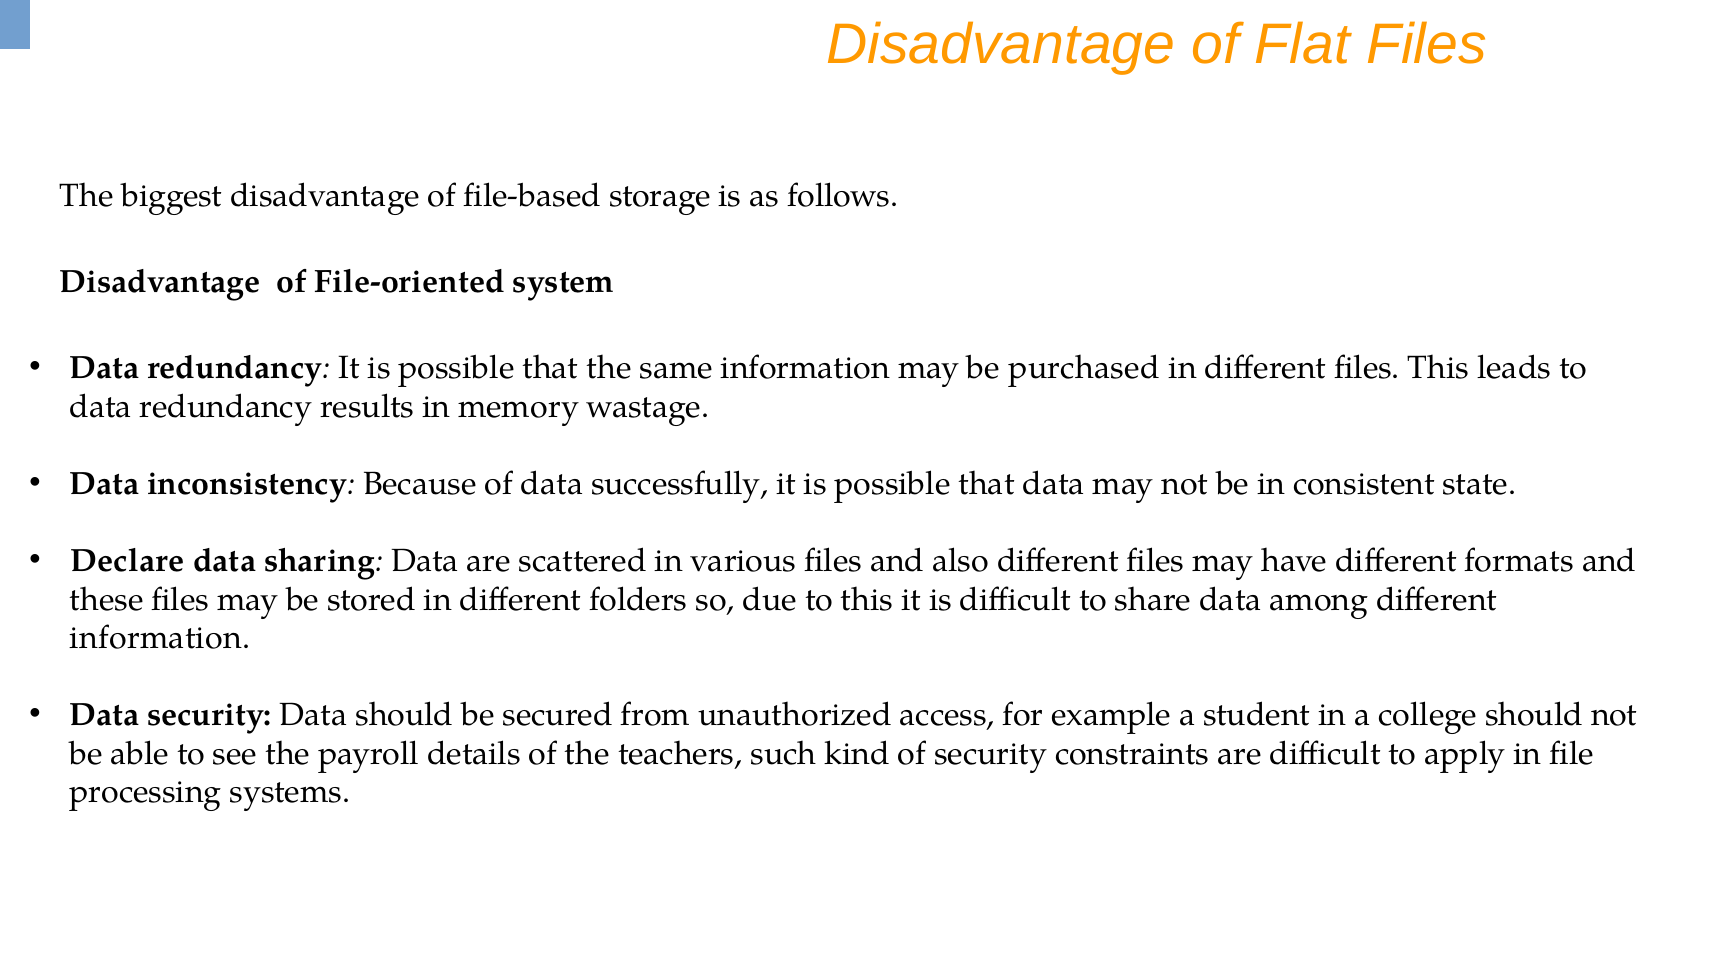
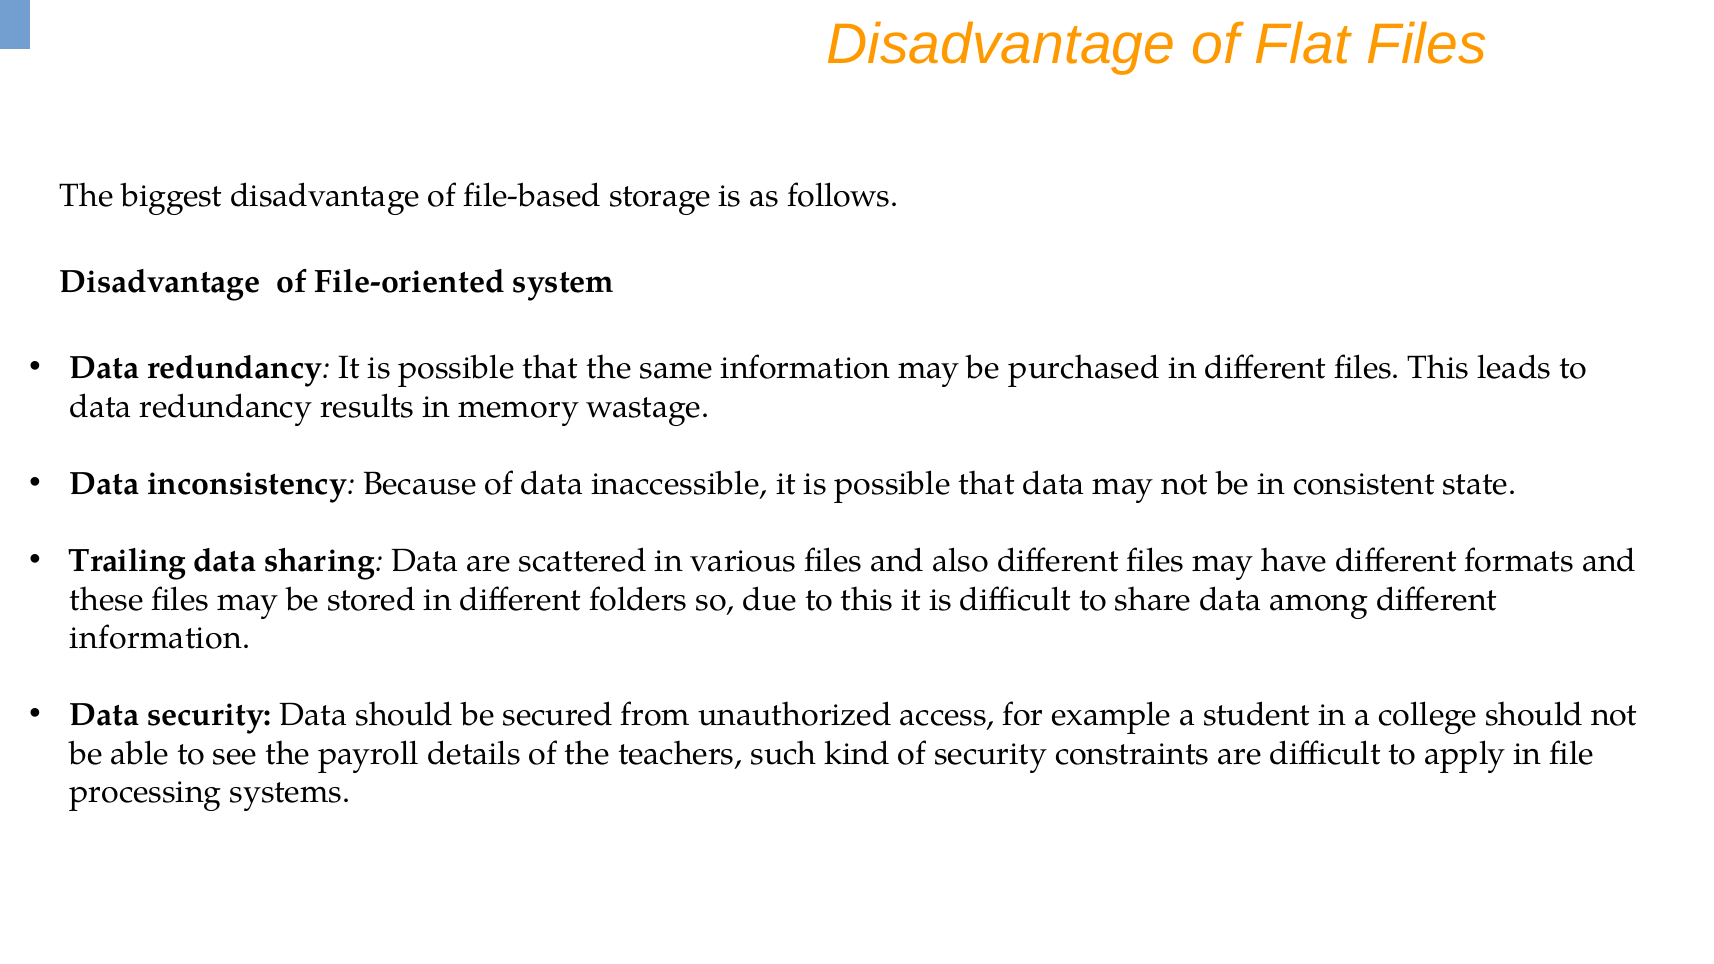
successfully: successfully -> inaccessible
Declare: Declare -> Trailing
